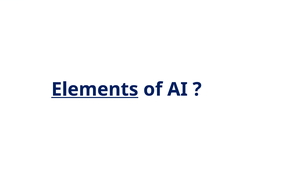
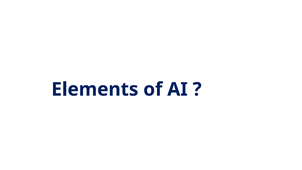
Elements underline: present -> none
